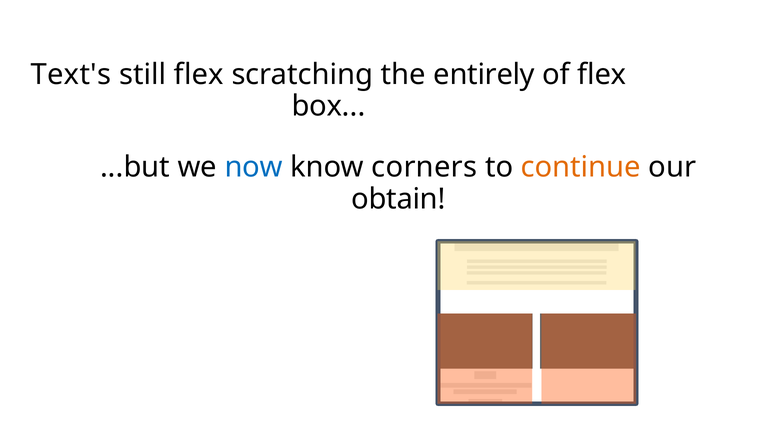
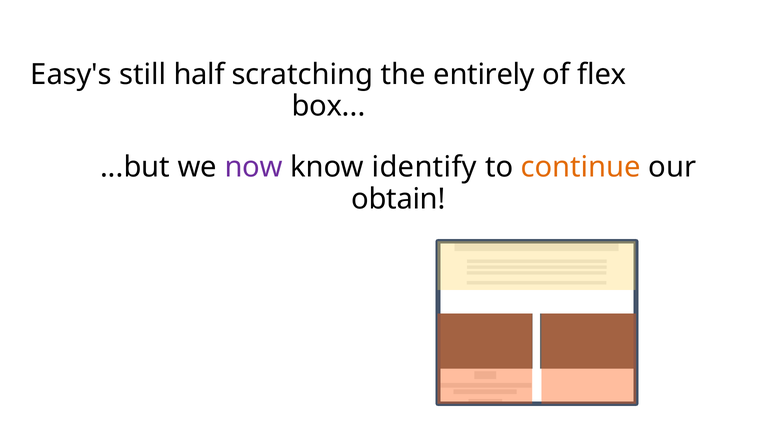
Text's: Text's -> Easy's
still flex: flex -> half
now colour: blue -> purple
corners: corners -> identify
